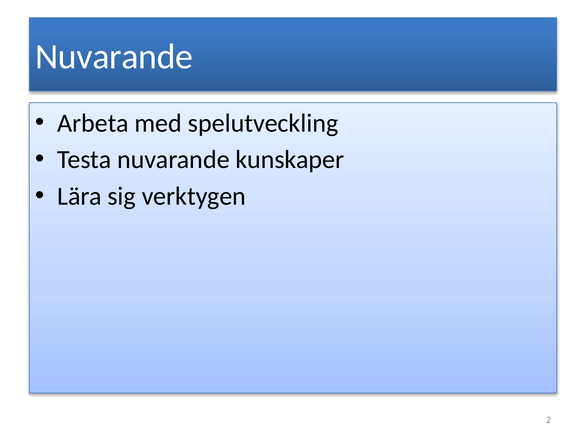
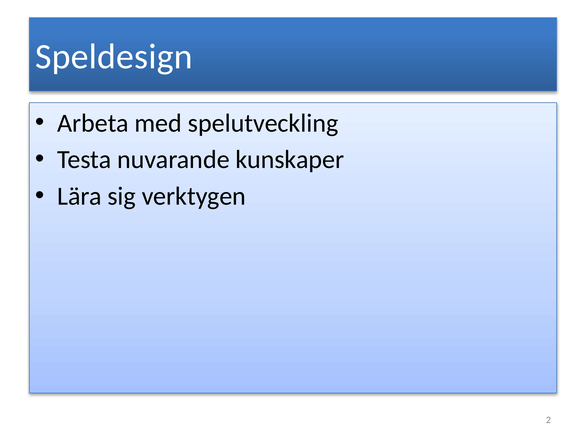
Nuvarande at (114, 57): Nuvarande -> Speldesign
